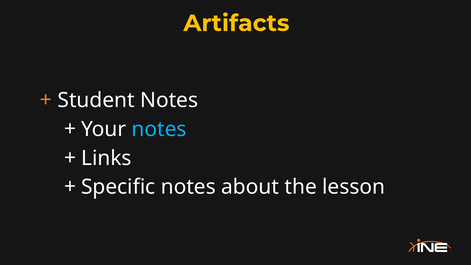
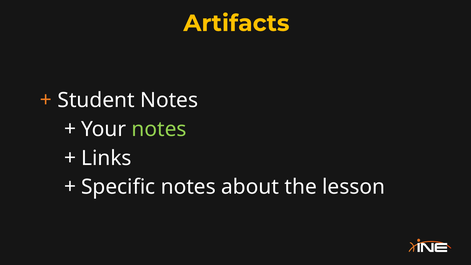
notes at (159, 129) colour: light blue -> light green
